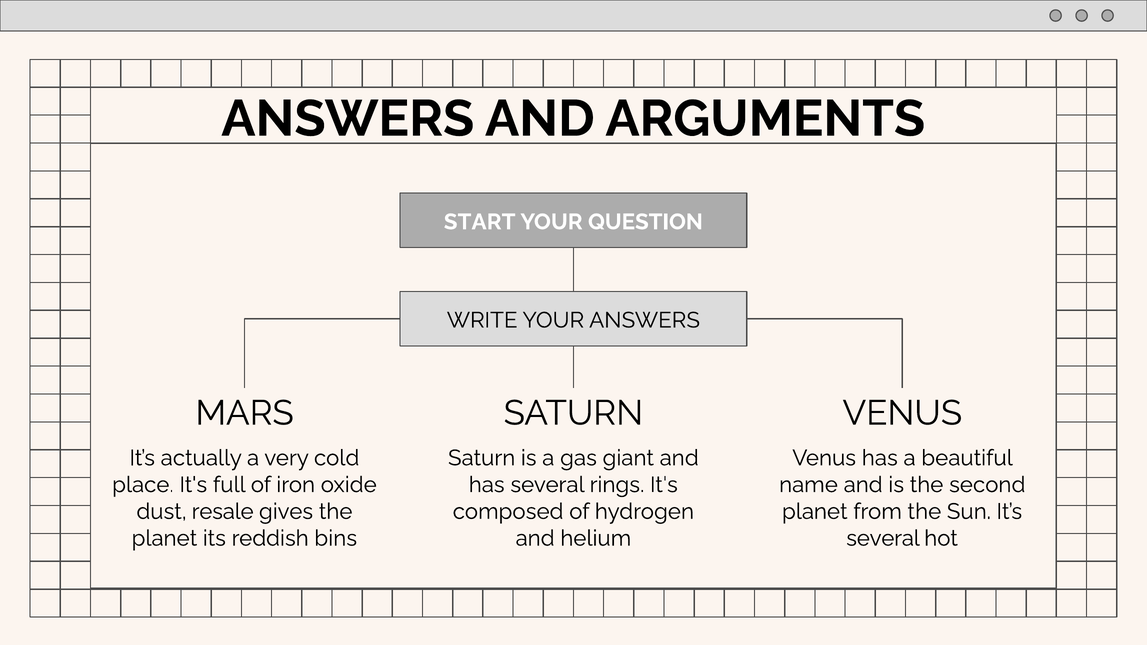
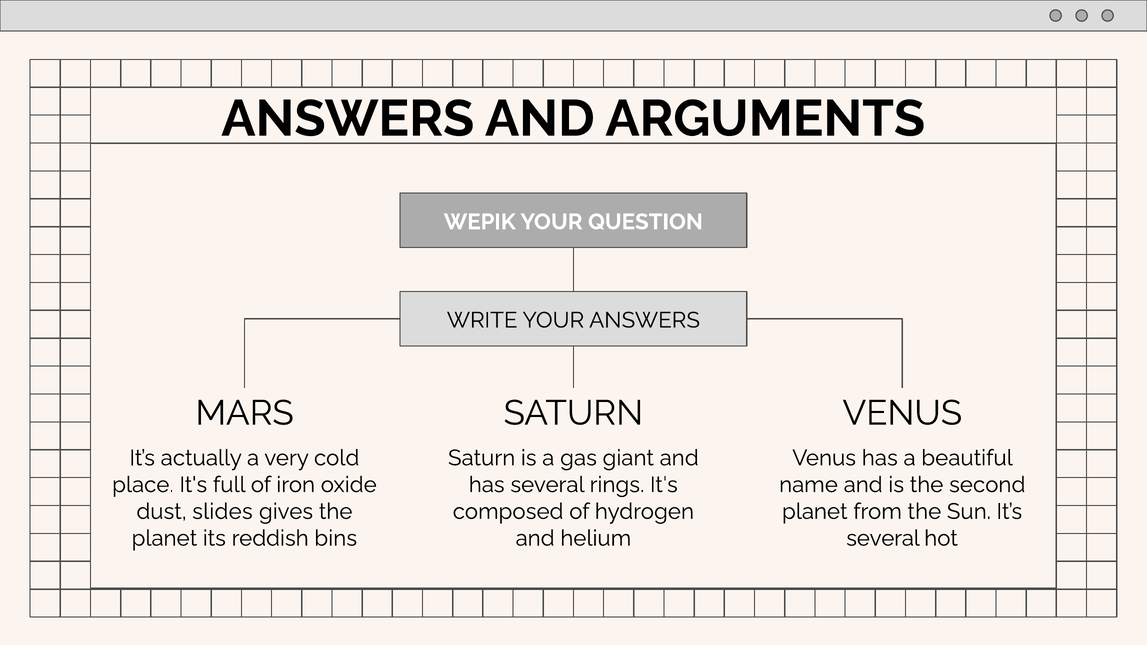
START: START -> WEPIK
resale: resale -> slides
